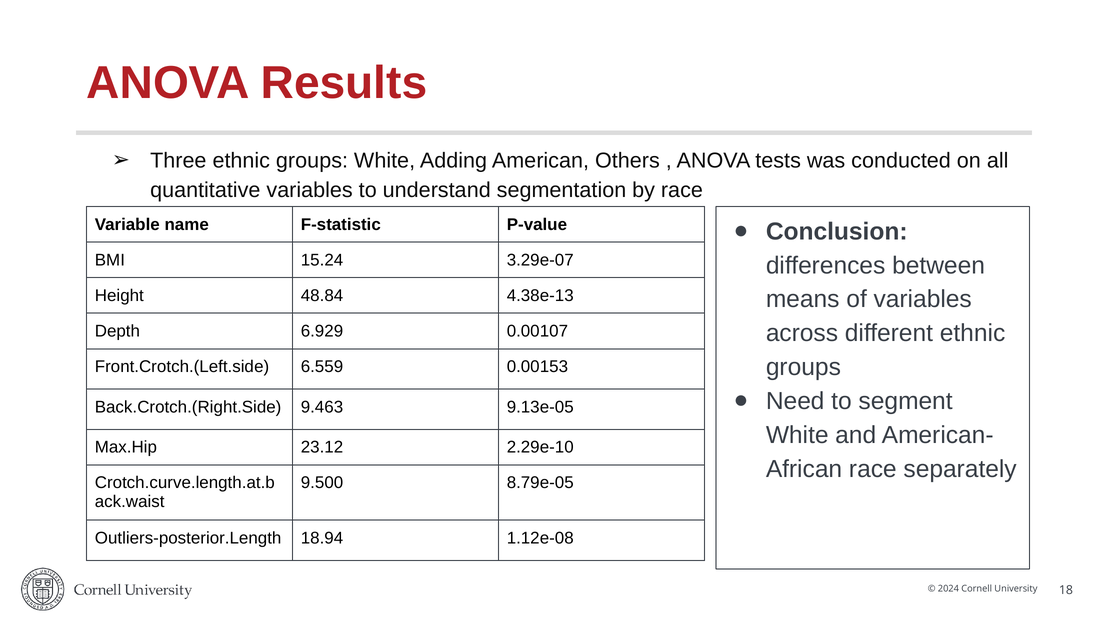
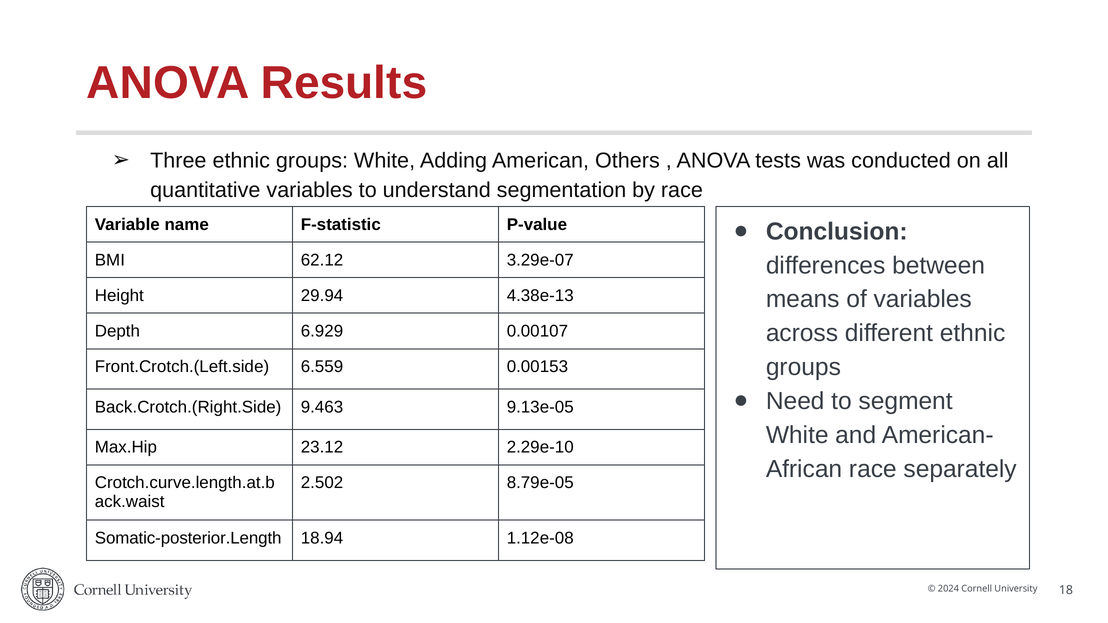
15.24: 15.24 -> 62.12
48.84: 48.84 -> 29.94
9.500: 9.500 -> 2.502
Outliers-posterior.Length: Outliers-posterior.Length -> Somatic-posterior.Length
